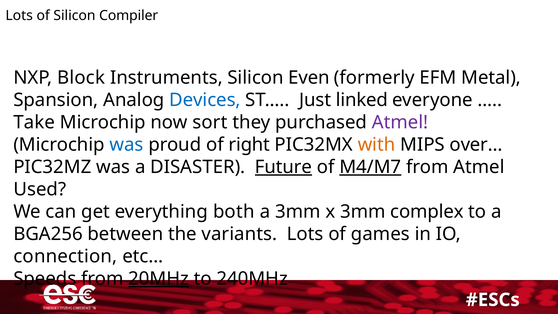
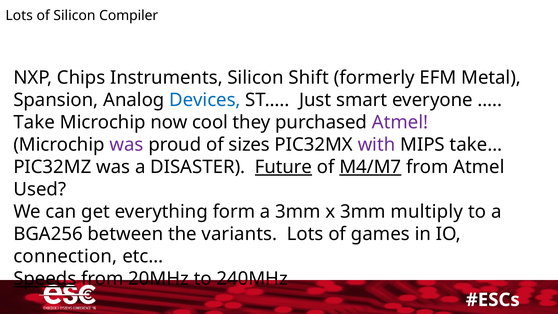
Block: Block -> Chips
Even: Even -> Shift
linked: linked -> smart
sort: sort -> cool
was at (126, 145) colour: blue -> purple
right: right -> sizes
with colour: orange -> purple
over…: over… -> take…
both: both -> form
complex: complex -> multiply
Speeds underline: none -> present
20MHz underline: present -> none
